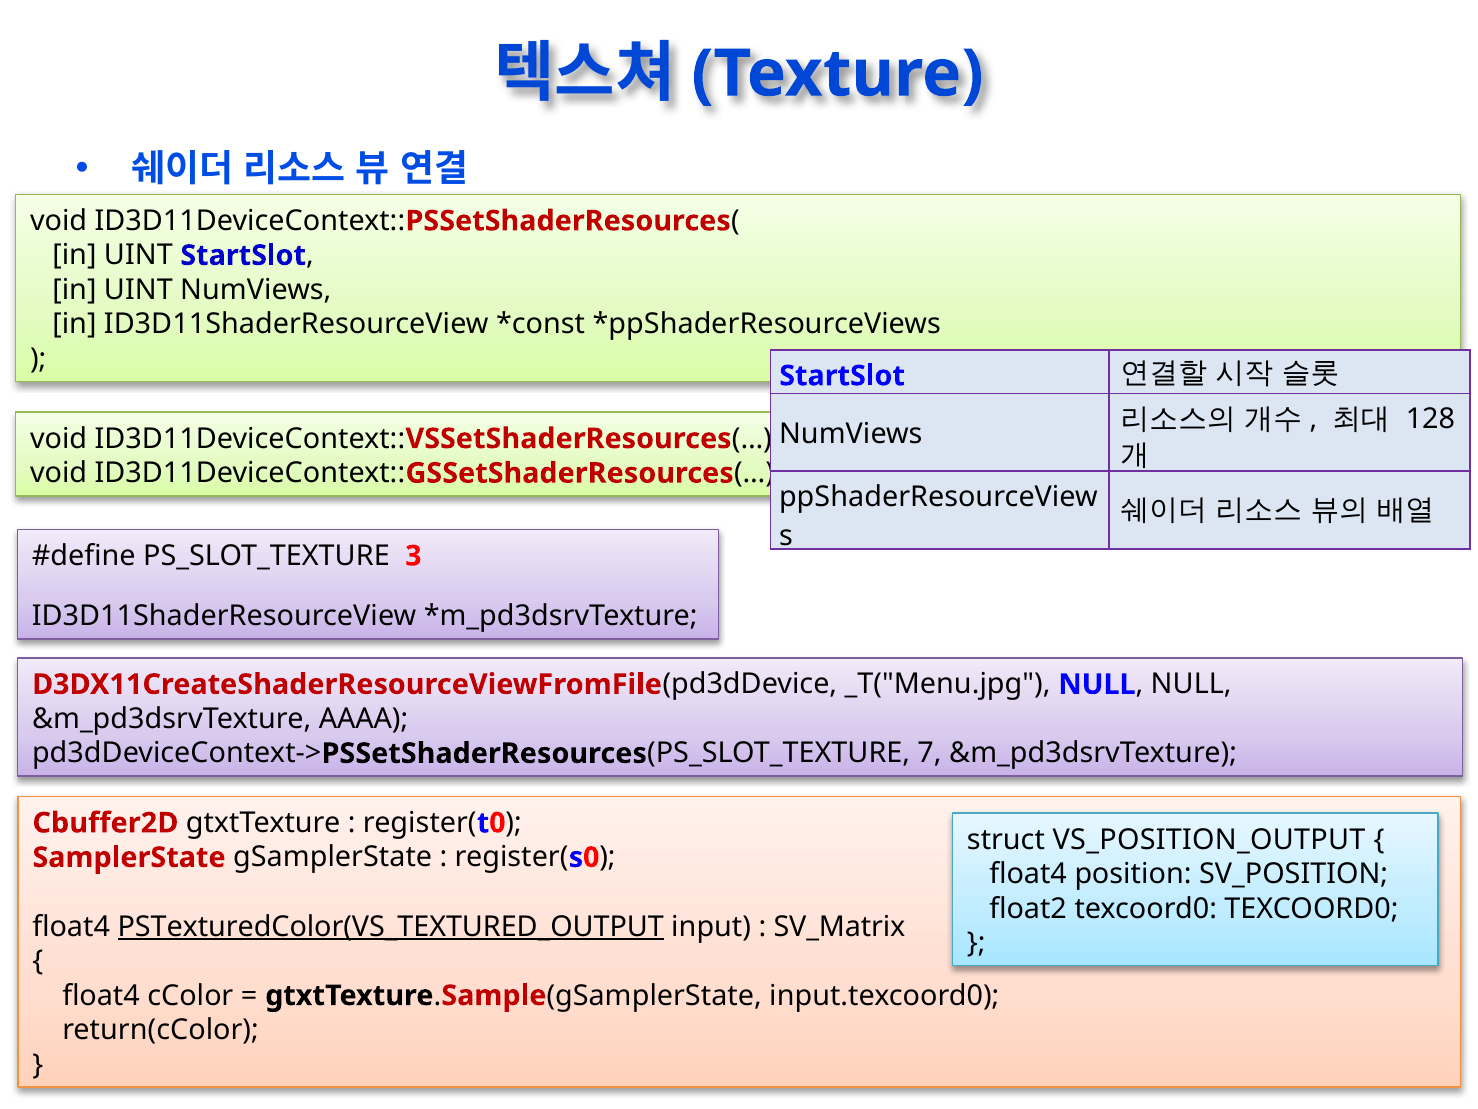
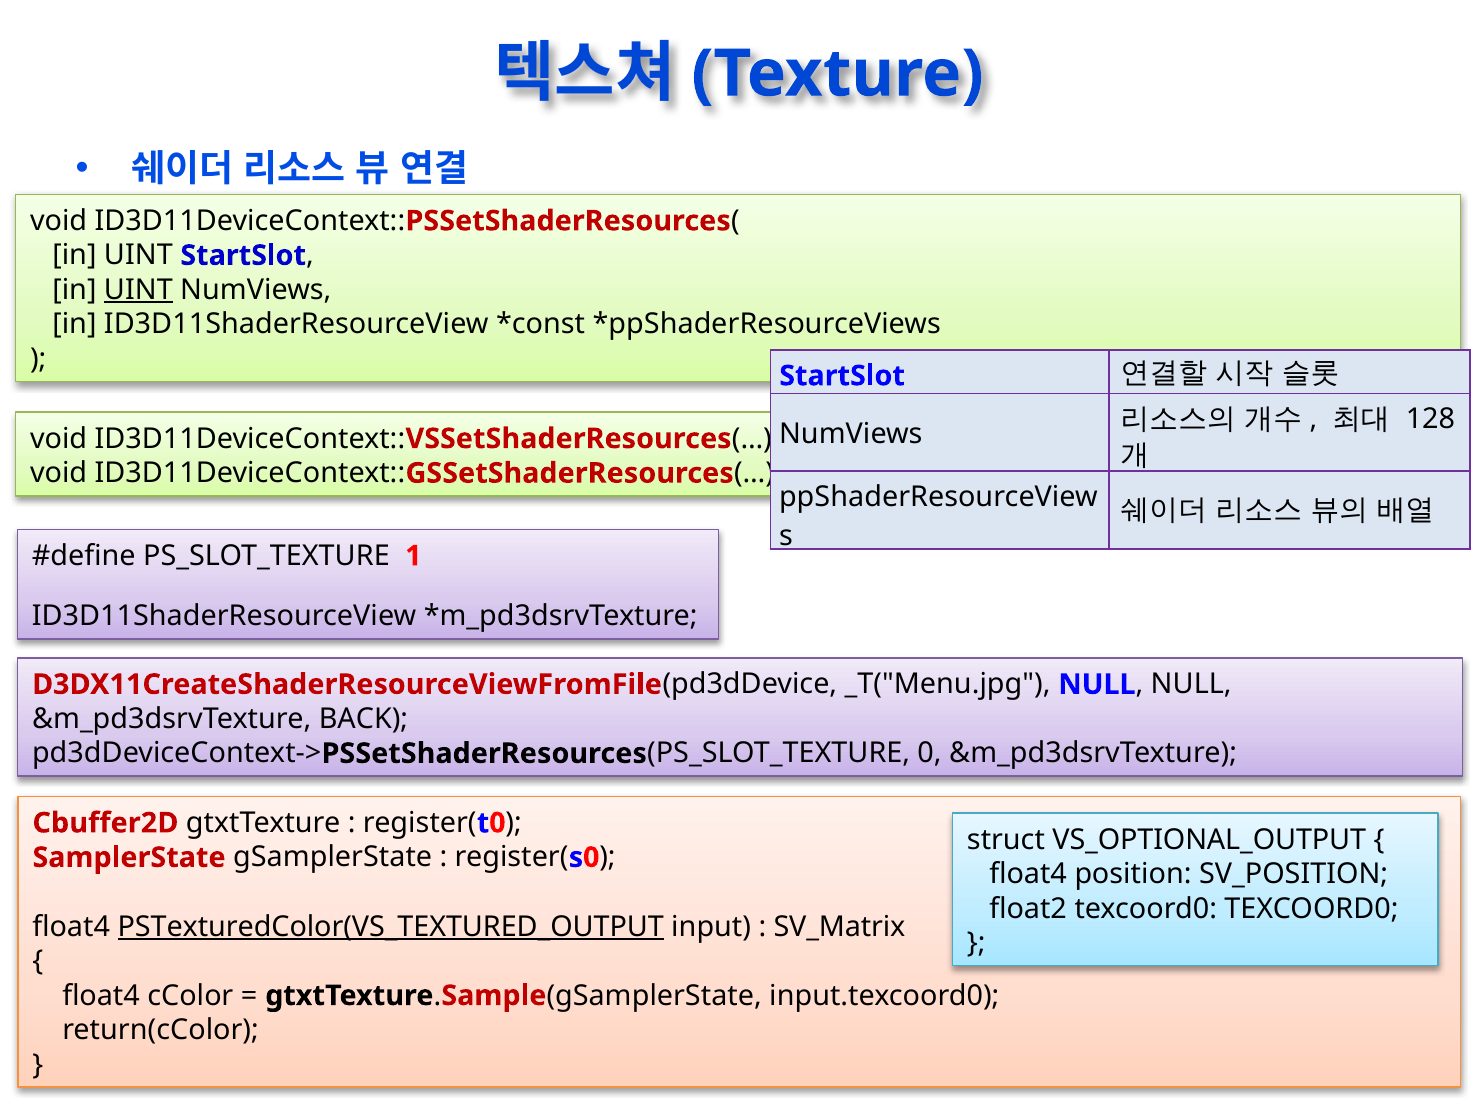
UINT at (138, 290) underline: none -> present
3: 3 -> 1
AAAA: AAAA -> BACK
7: 7 -> 0
VS_POSITION_OUTPUT: VS_POSITION_OUTPUT -> VS_OPTIONAL_OUTPUT
